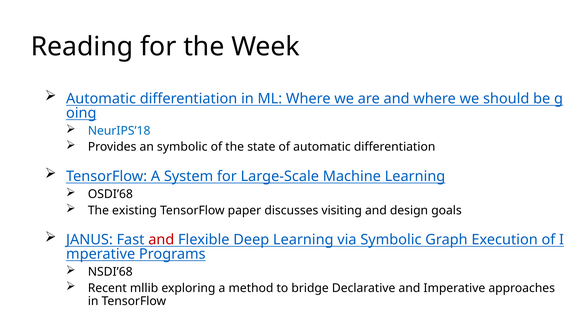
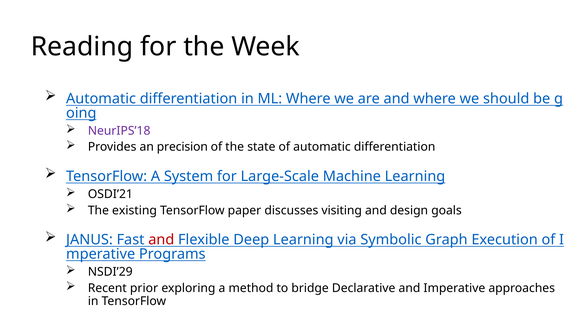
NeurIPS’18 colour: blue -> purple
an symbolic: symbolic -> precision
OSDI’68: OSDI’68 -> OSDI’21
NSDI’68: NSDI’68 -> NSDI’29
mllib: mllib -> prior
